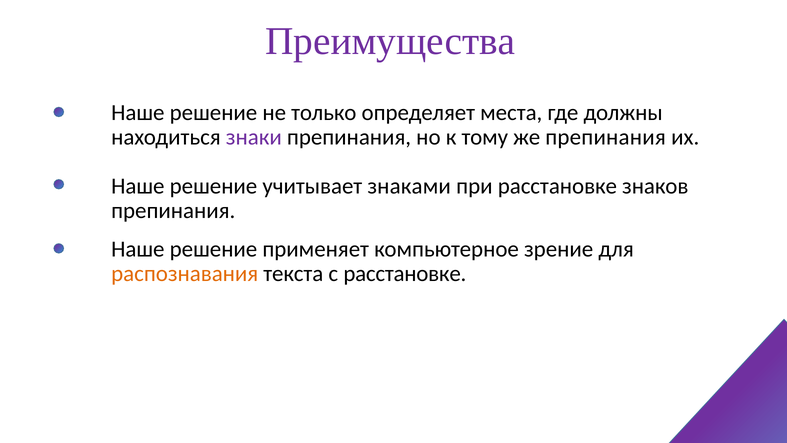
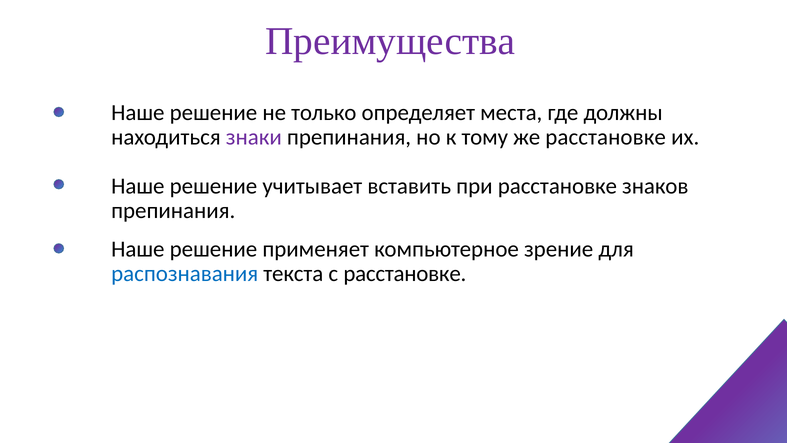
же препинания: препинания -> расстановке
знаками: знаками -> вставить
распознавания colour: orange -> blue
